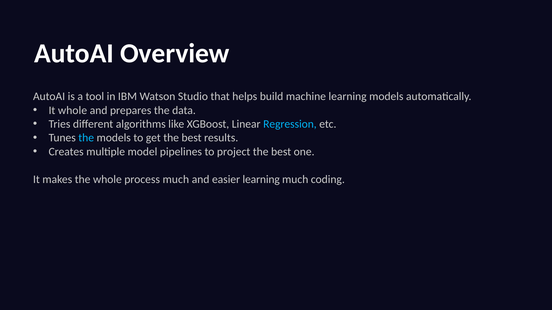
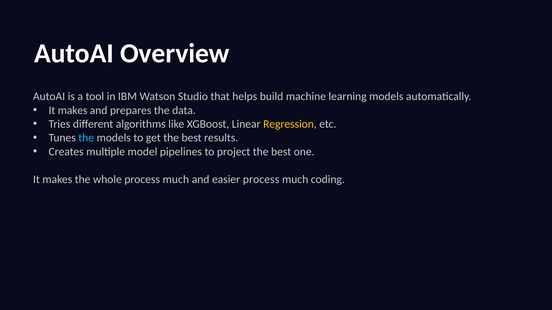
whole at (72, 111): whole -> makes
Regression colour: light blue -> yellow
easier learning: learning -> process
